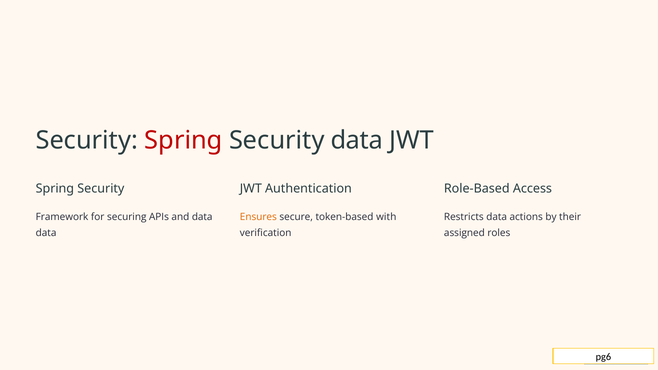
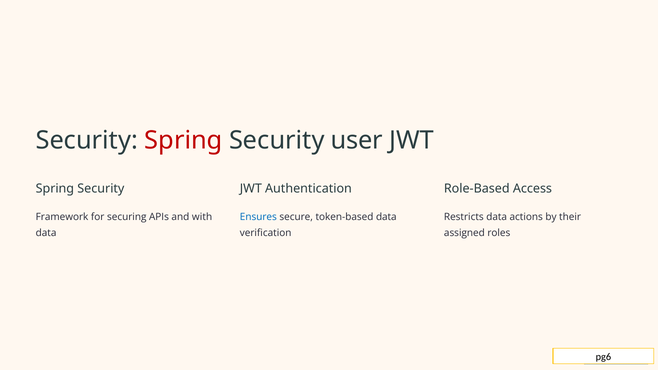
Security data: data -> user
and data: data -> with
Ensures colour: orange -> blue
token-based with: with -> data
